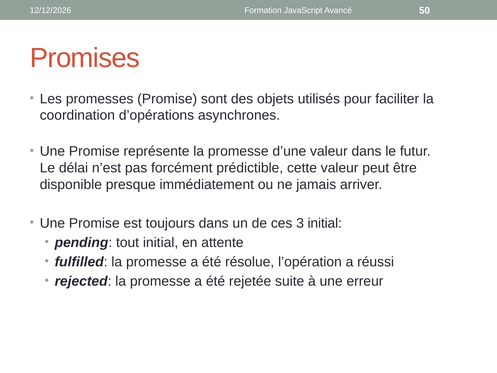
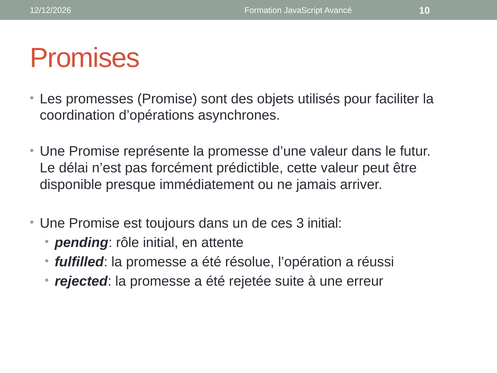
50: 50 -> 10
tout: tout -> rôle
